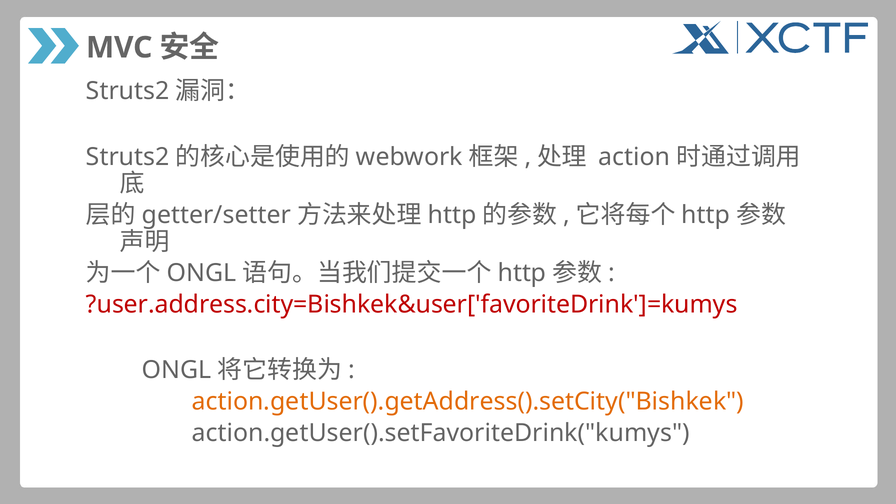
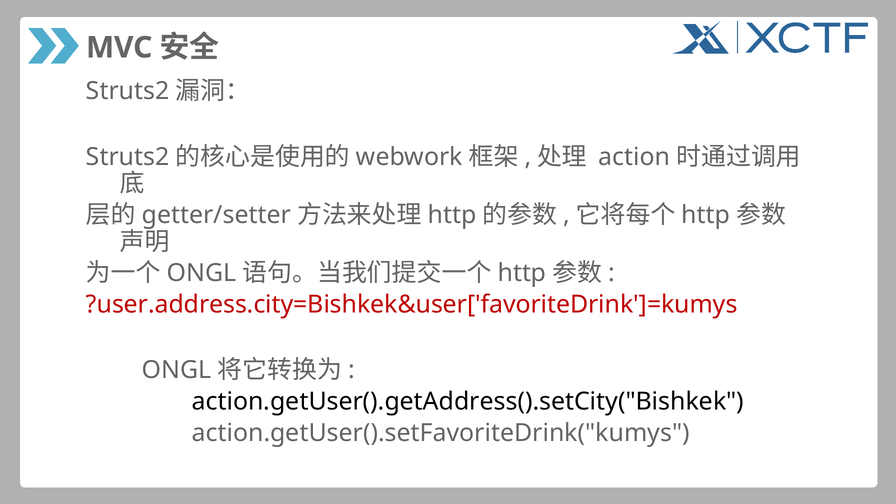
action.getUser().getAddress().setCity("Bishkek colour: orange -> black
